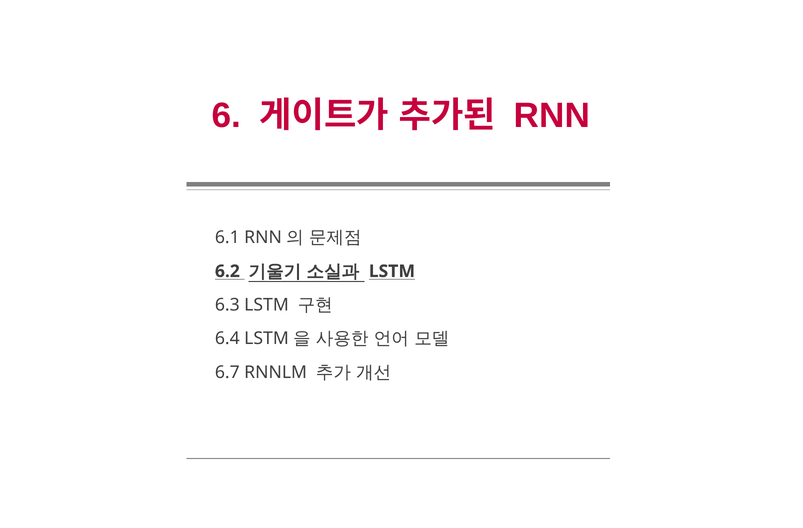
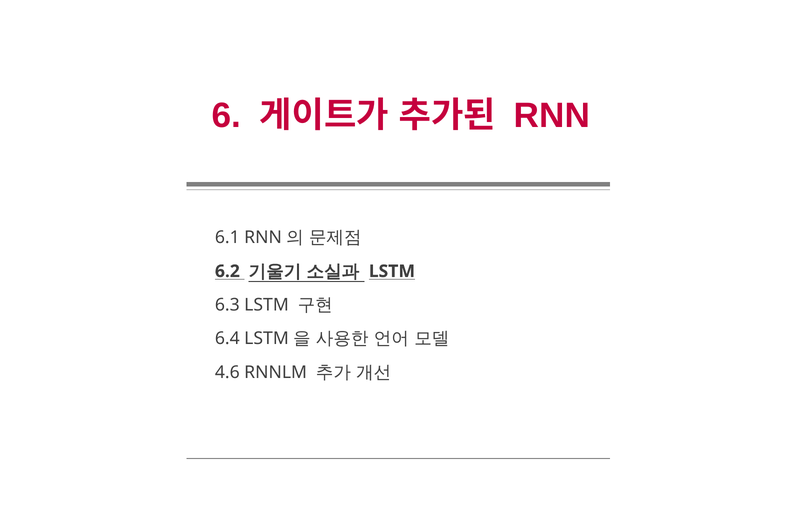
6.7: 6.7 -> 4.6
